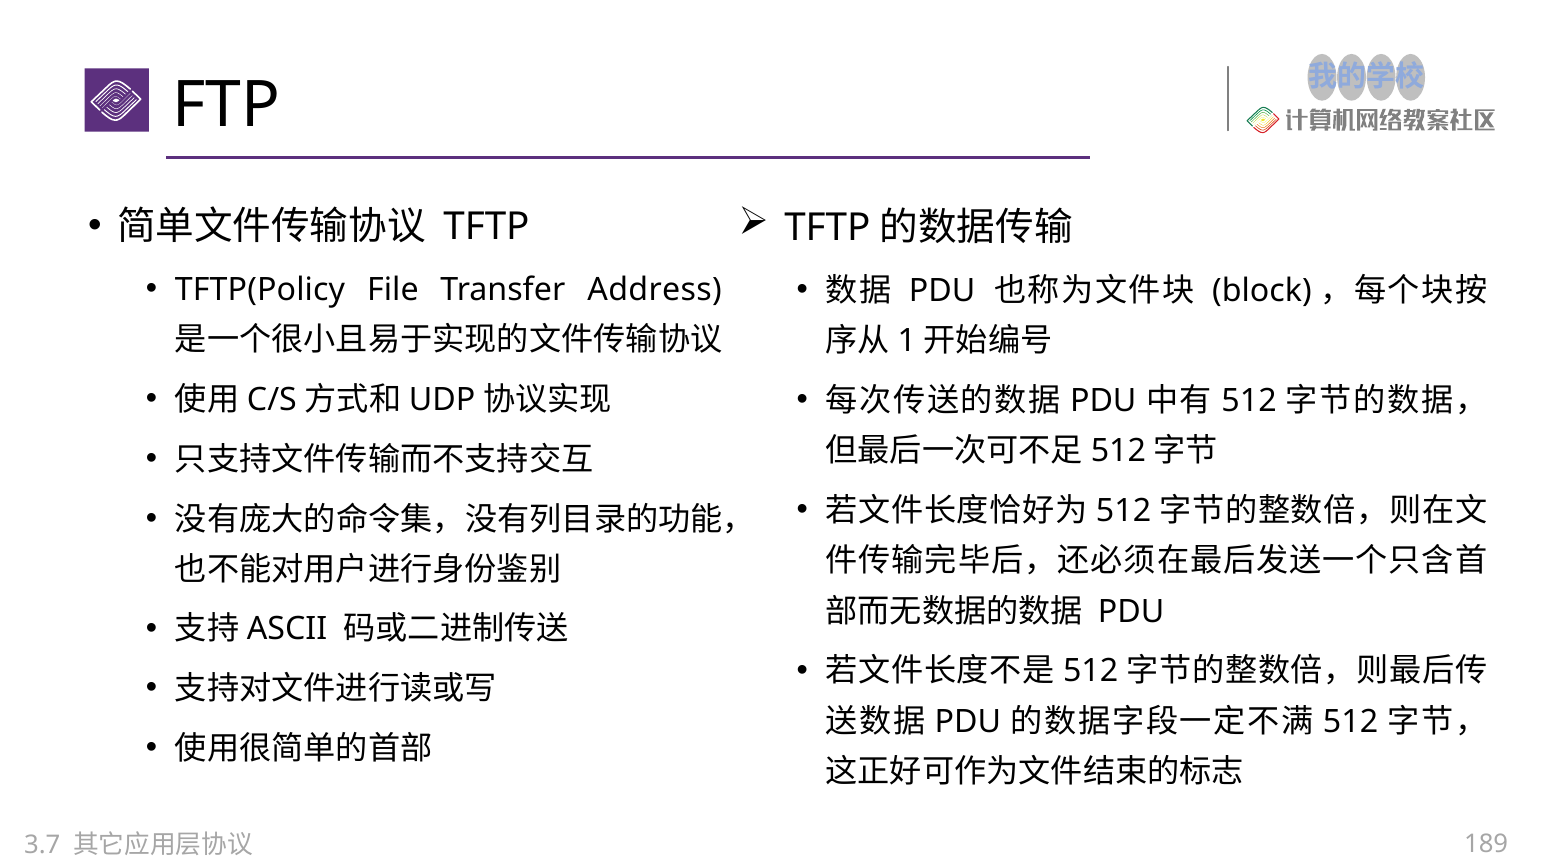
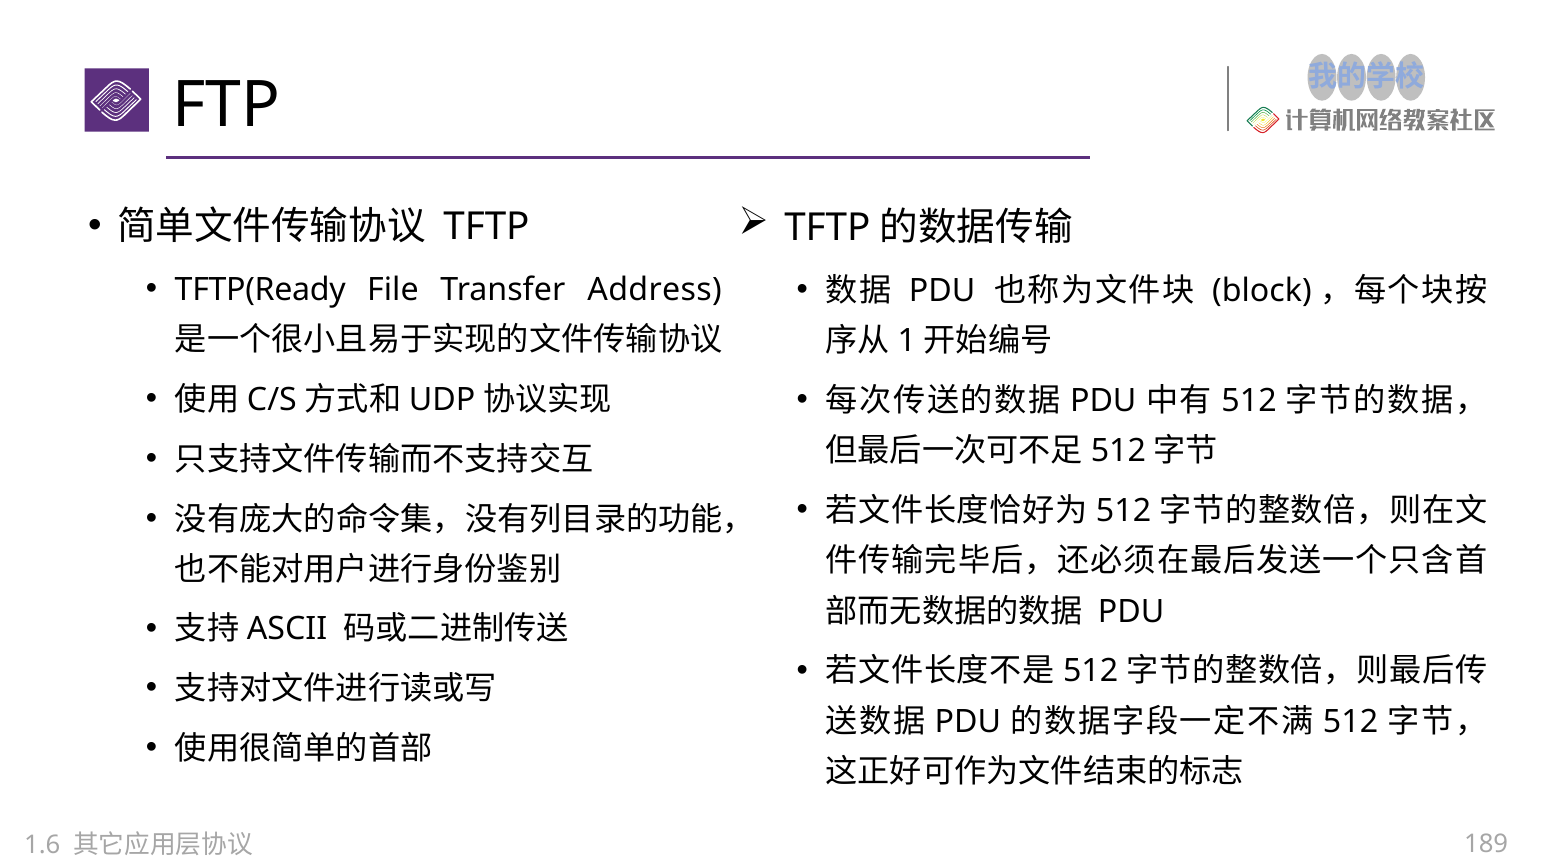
TFTP(Policy: TFTP(Policy -> TFTP(Ready
3.7: 3.7 -> 1.6
